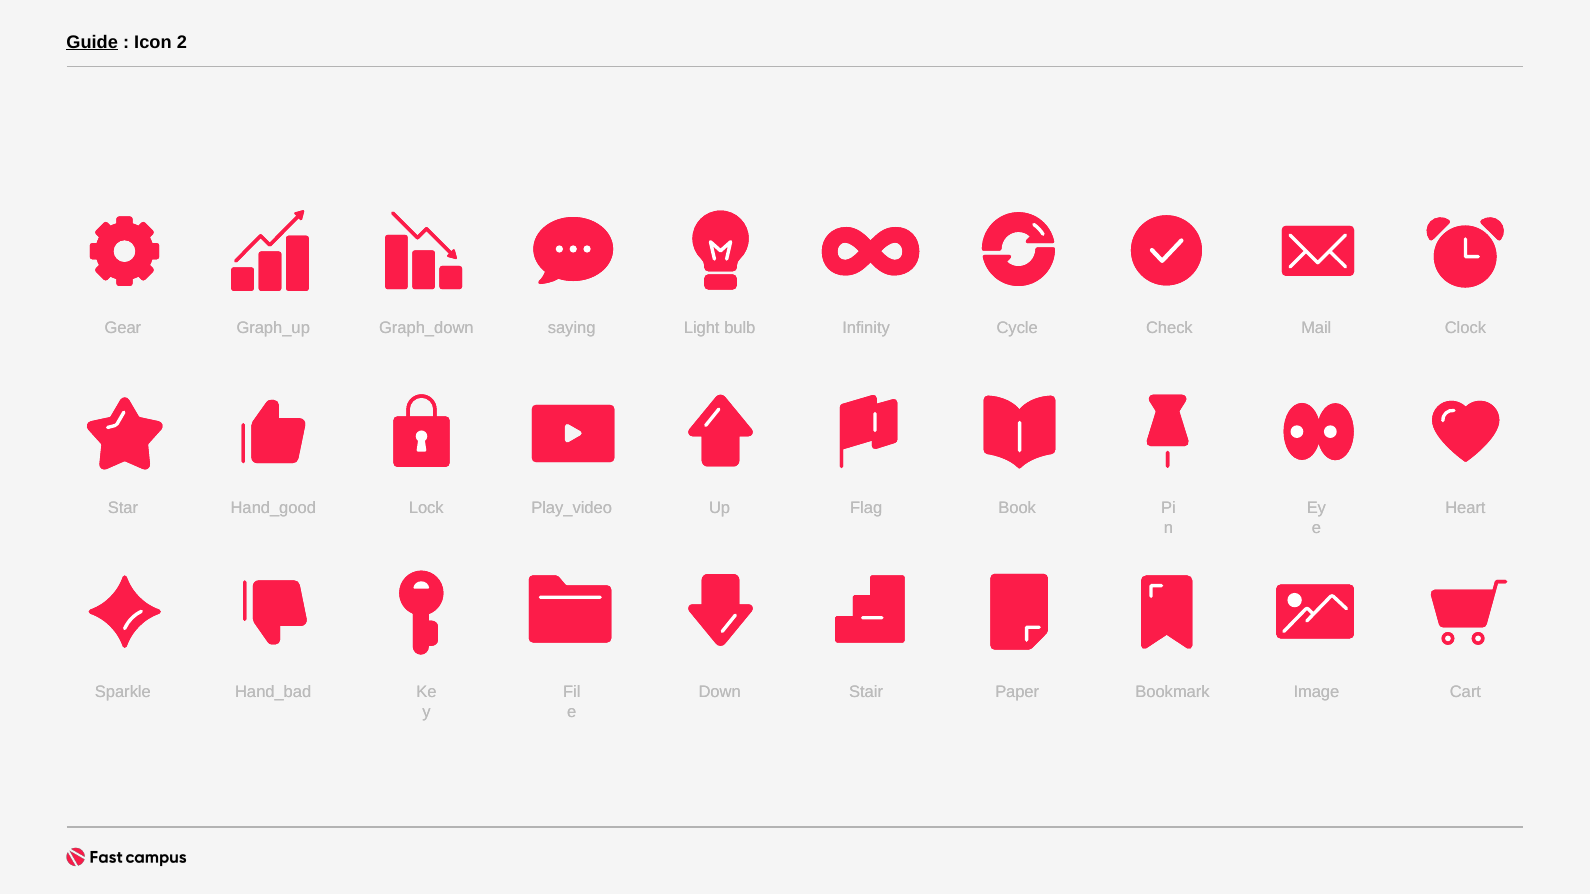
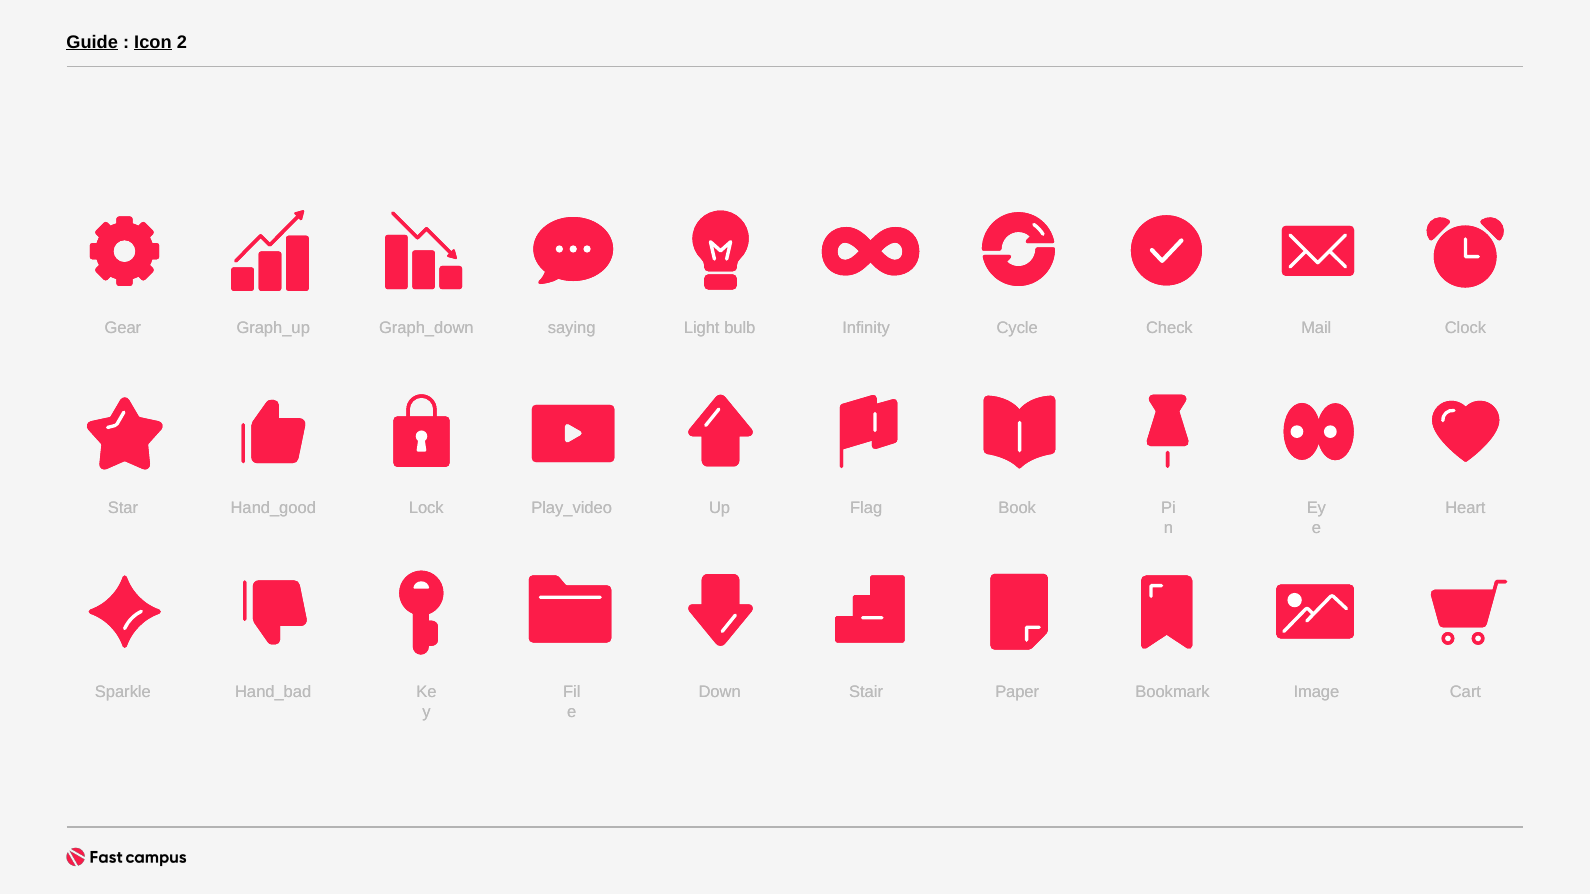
Icon underline: none -> present
